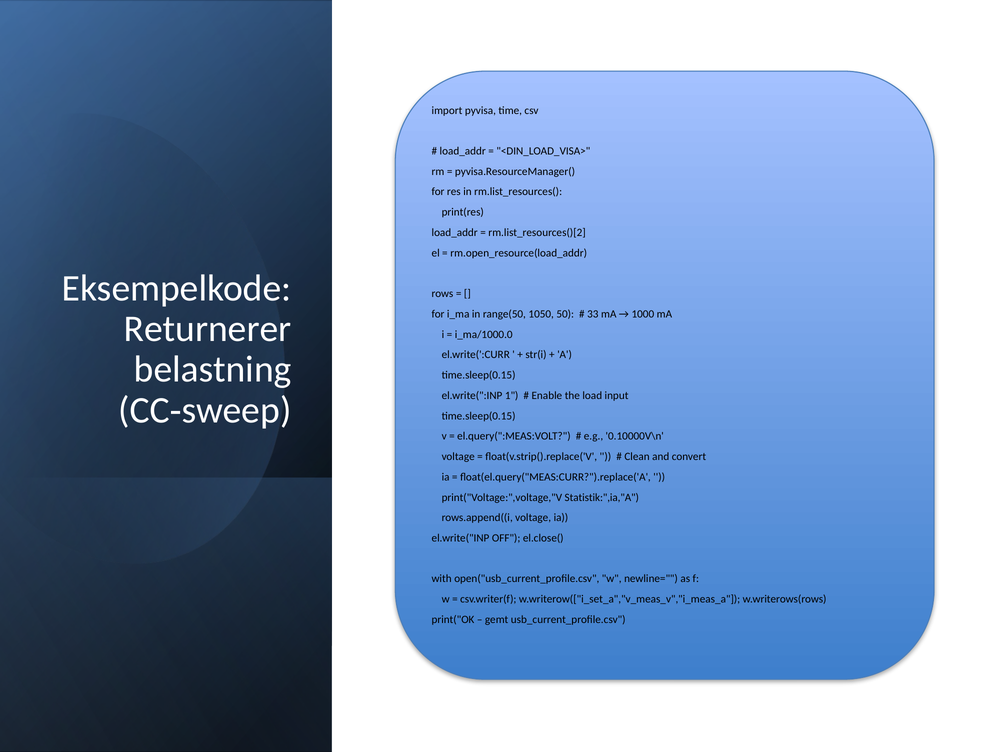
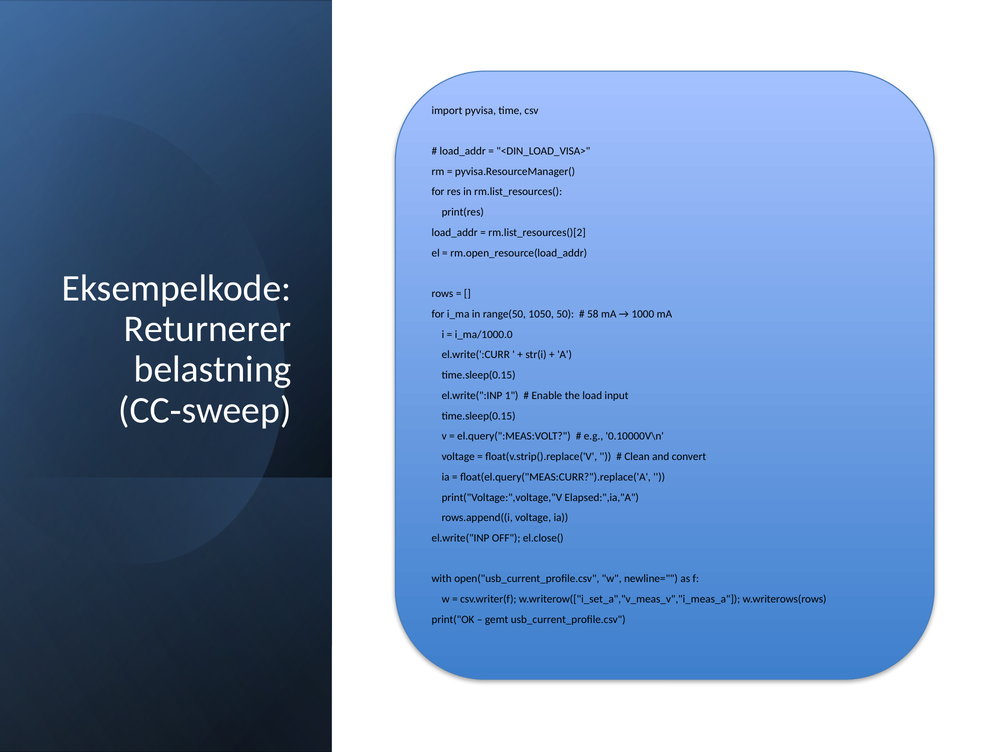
33: 33 -> 58
Statistik:",ia,"A: Statistik:",ia,"A -> Elapsed:",ia,"A
